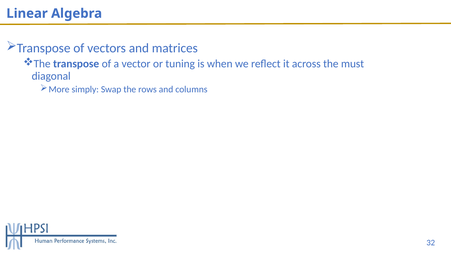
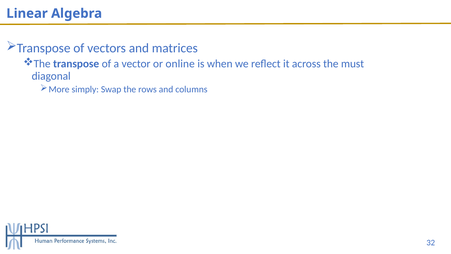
tuning: tuning -> online
